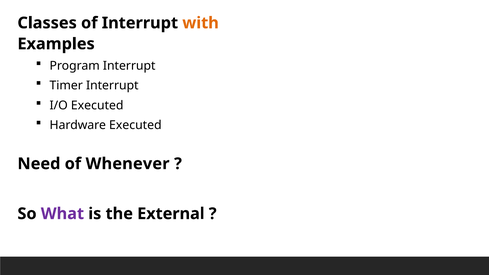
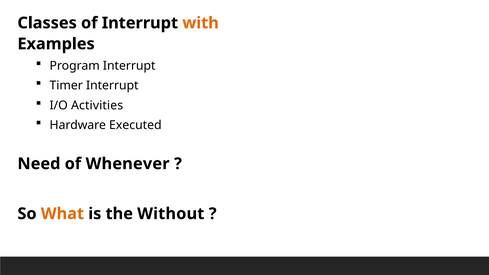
I/O Executed: Executed -> Activities
What colour: purple -> orange
External: External -> Without
